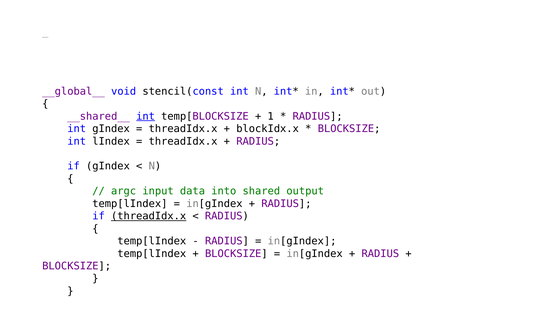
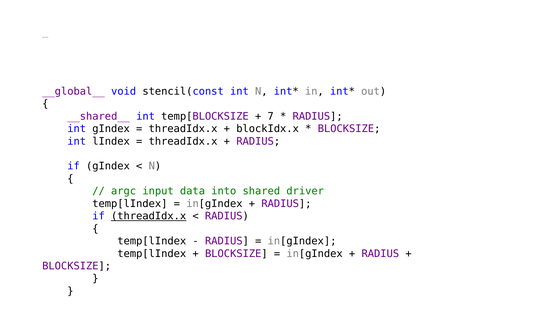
int at (146, 116) underline: present -> none
1: 1 -> 7
output: output -> driver
